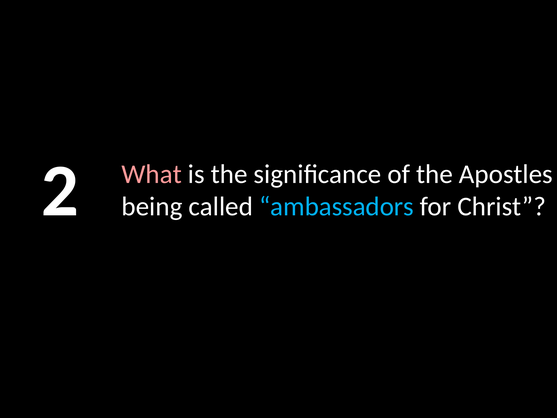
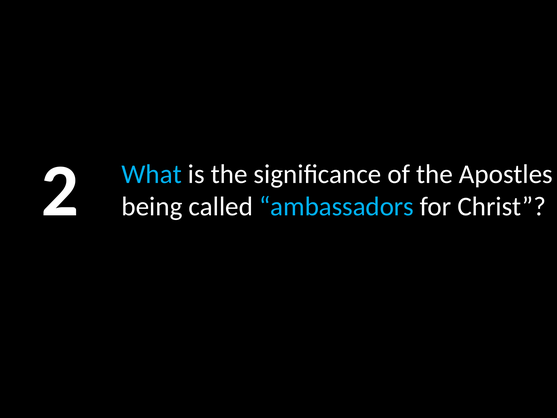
What colour: pink -> light blue
